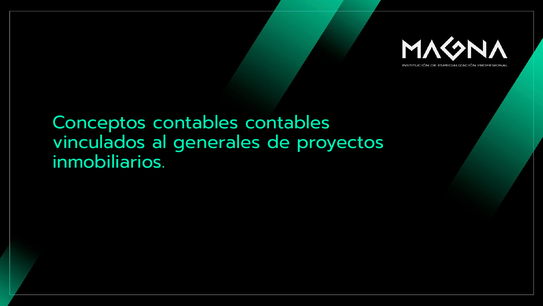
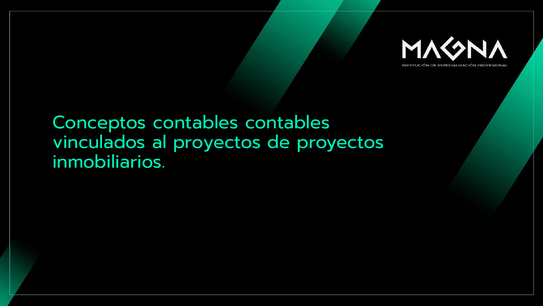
al generales: generales -> proyectos
